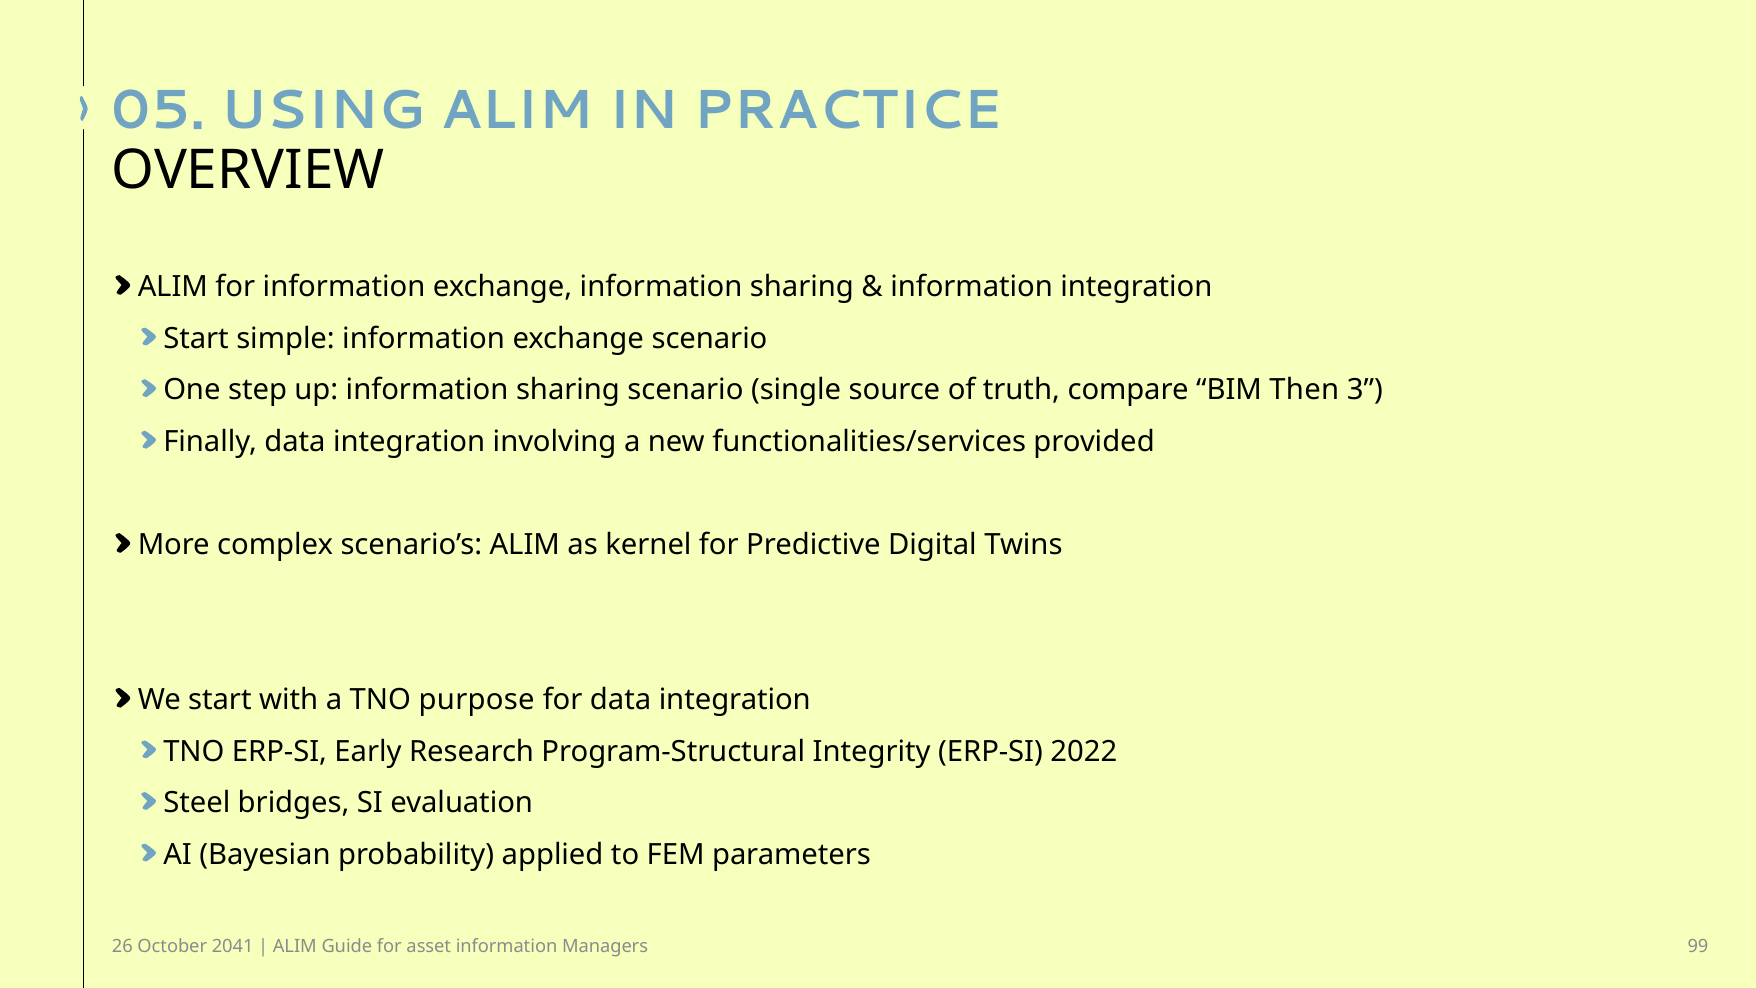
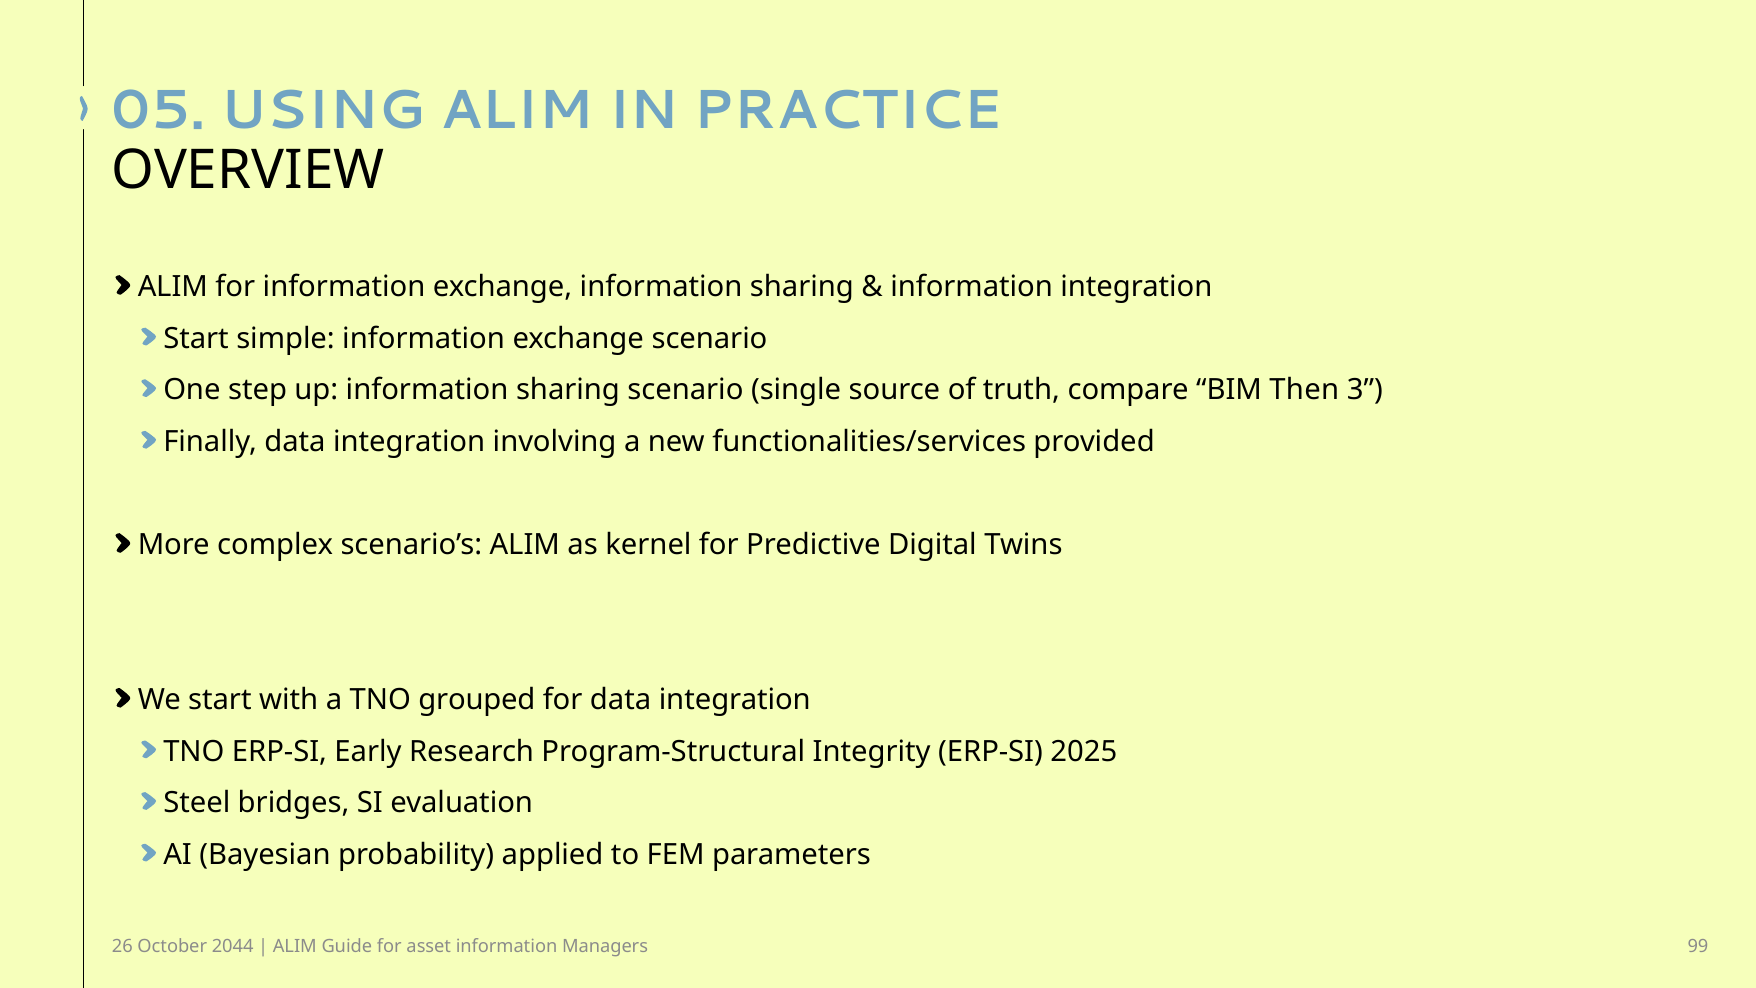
purpose: purpose -> grouped
2022: 2022 -> 2025
2041: 2041 -> 2044
